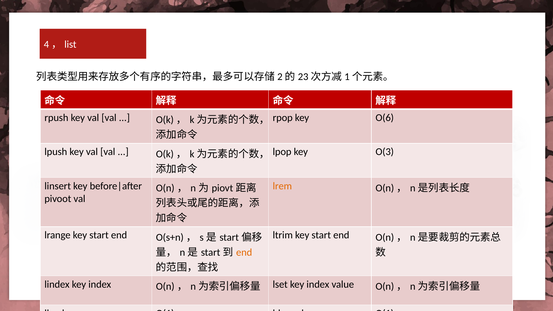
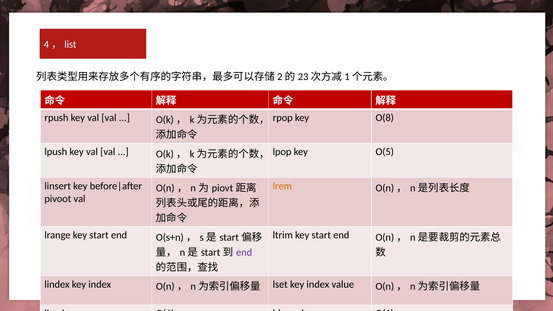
O(6: O(6 -> O(8
O(3: O(3 -> O(5
end at (244, 252) colour: orange -> purple
